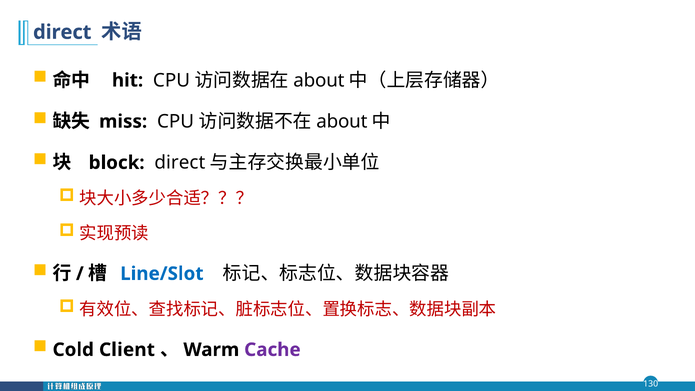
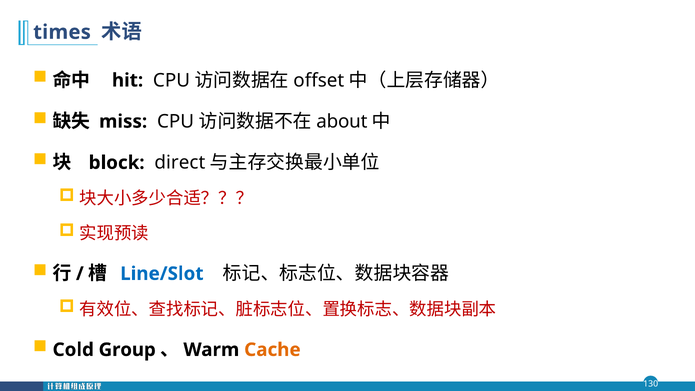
direct at (62, 32): direct -> times
about at (319, 80): about -> offset
Client: Client -> Group
Cache colour: purple -> orange
